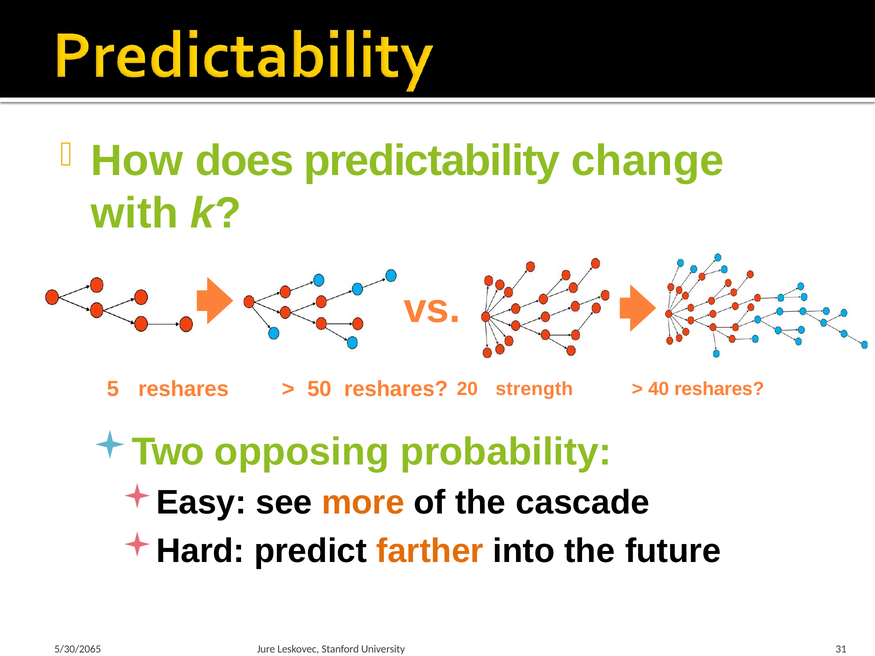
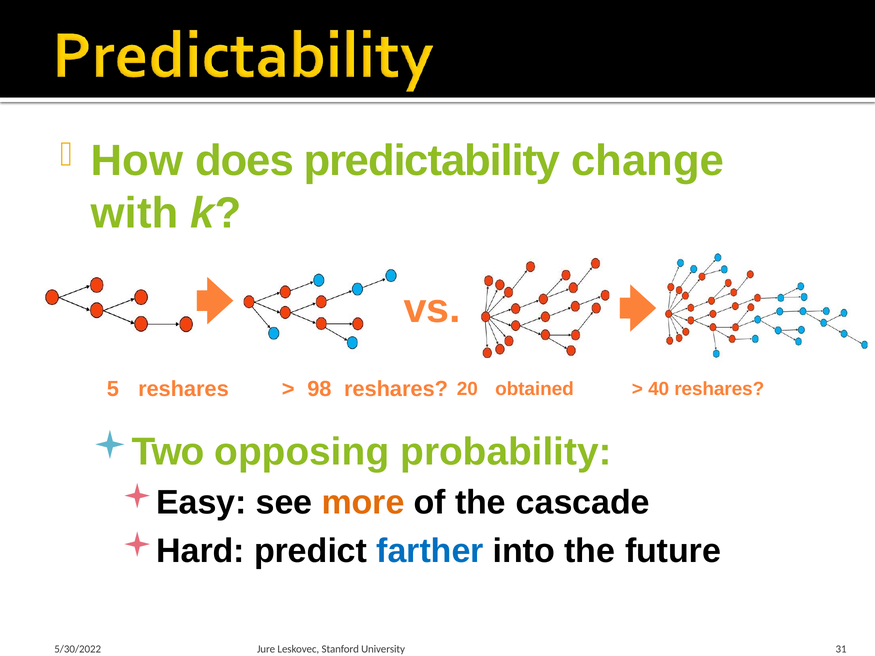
50: 50 -> 98
strength: strength -> obtained
farther colour: orange -> blue
5/30/2065: 5/30/2065 -> 5/30/2022
